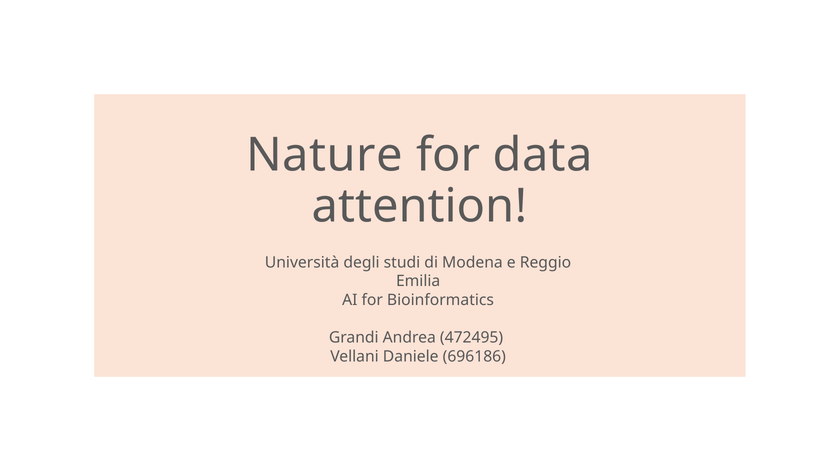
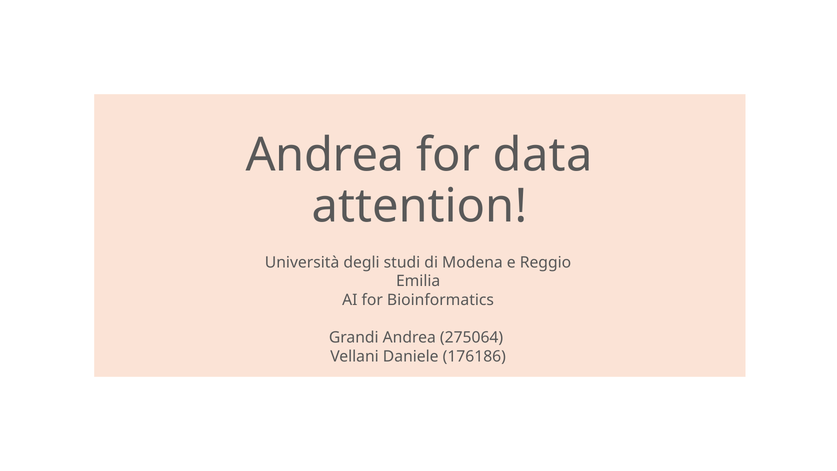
Nature at (325, 155): Nature -> Andrea
472495: 472495 -> 275064
696186: 696186 -> 176186
